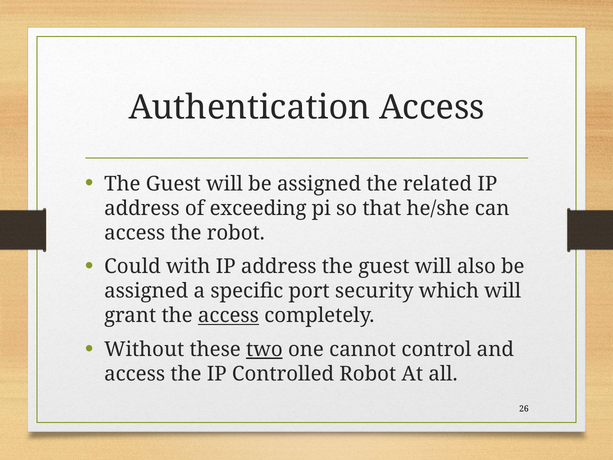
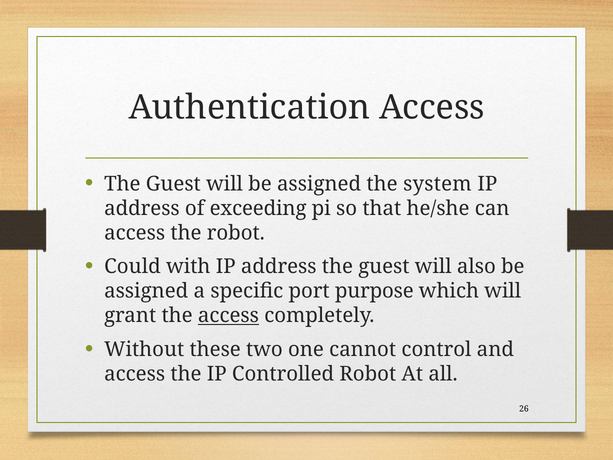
related: related -> system
security: security -> purpose
two underline: present -> none
